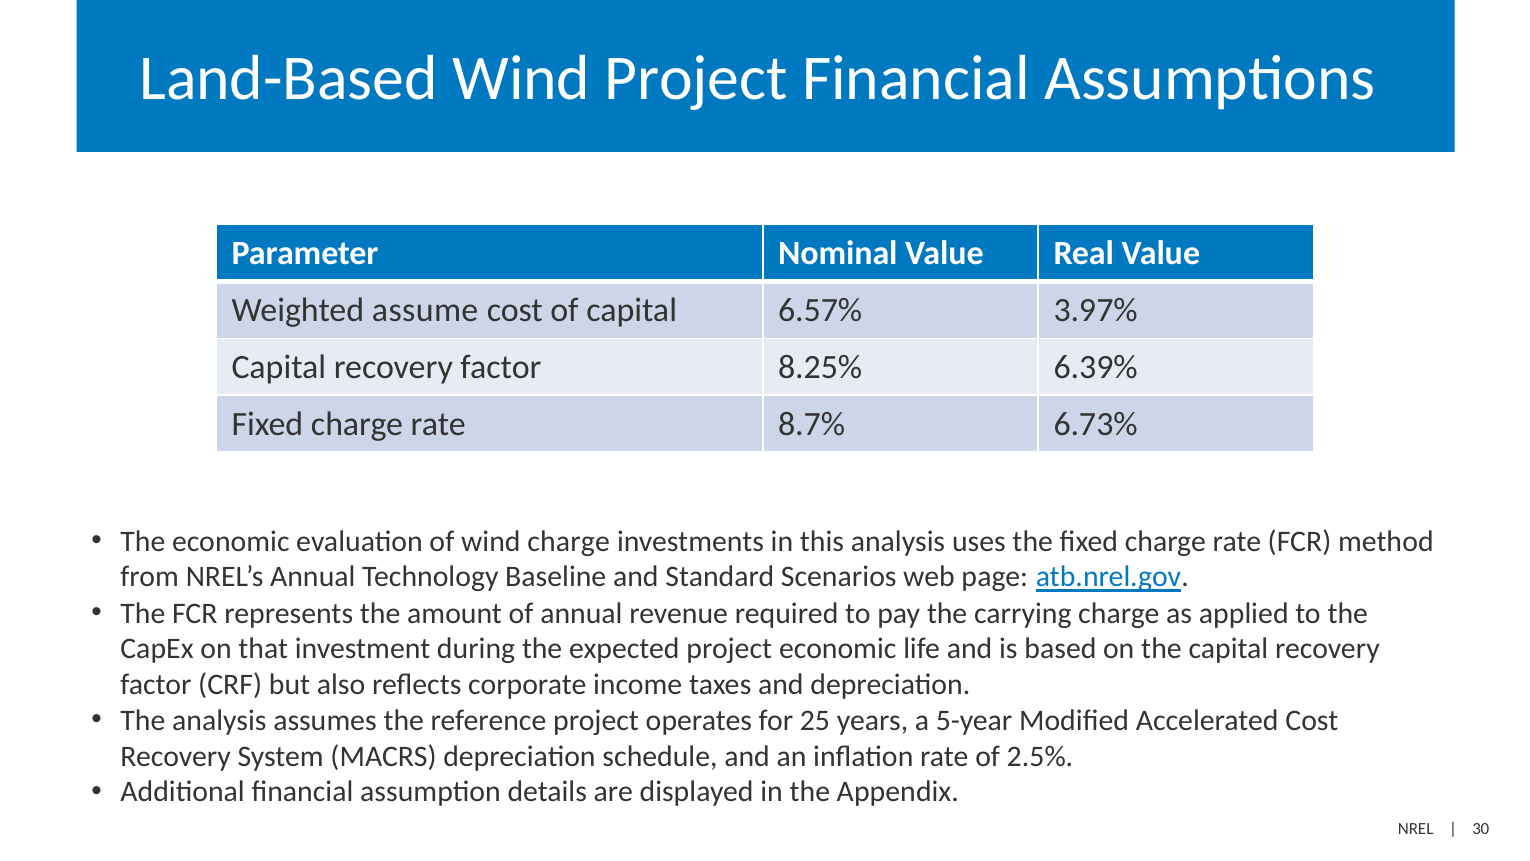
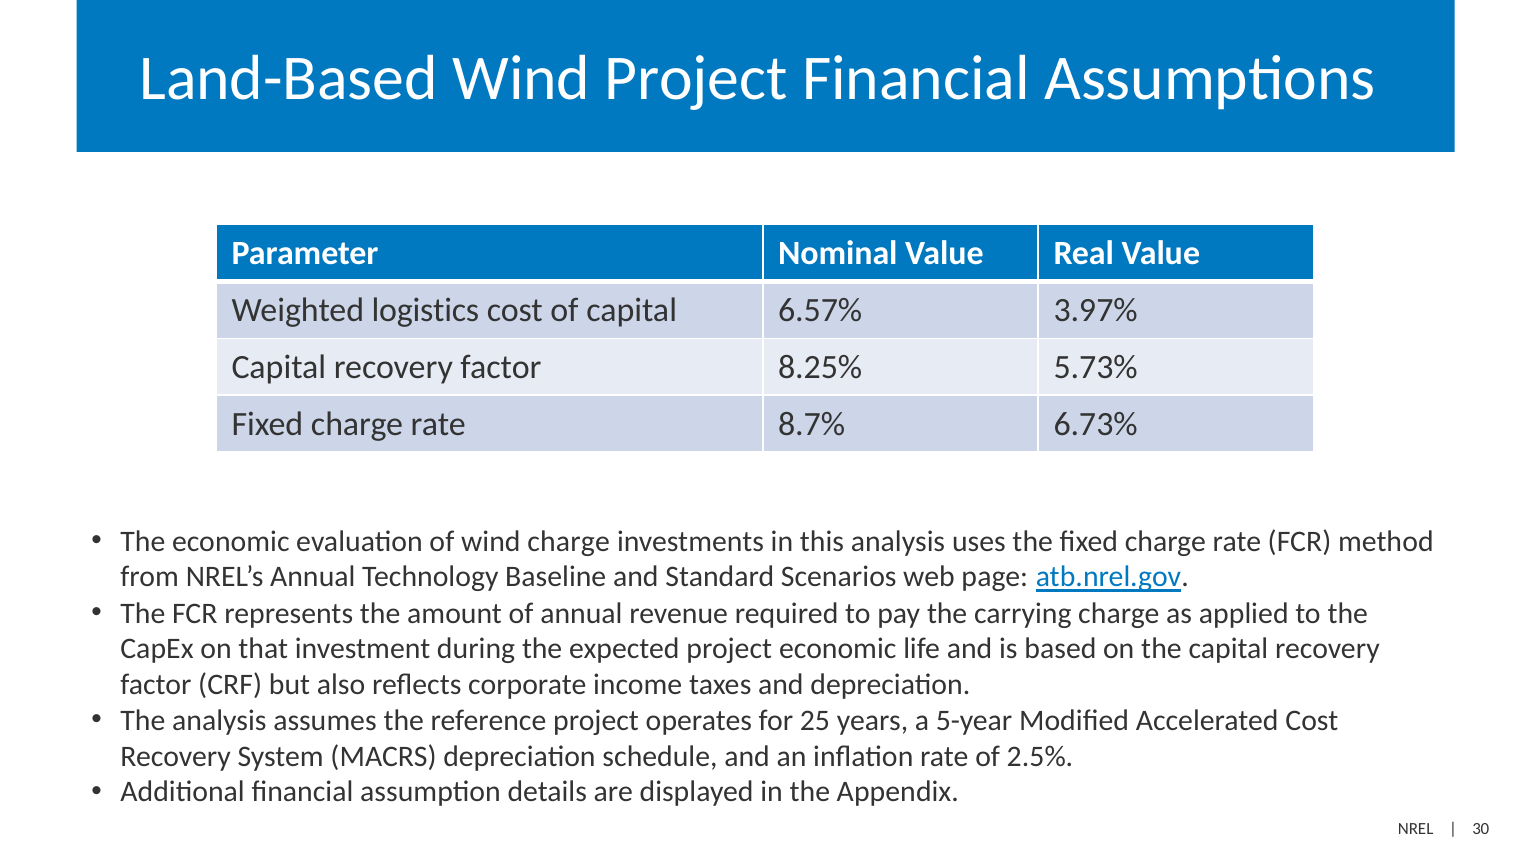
assume: assume -> logistics
6.39%: 6.39% -> 5.73%
